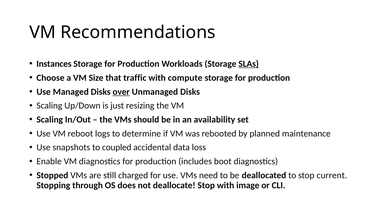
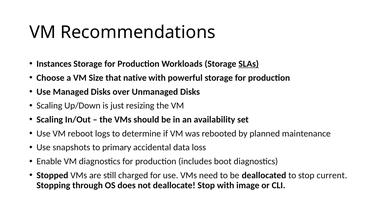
traffic: traffic -> native
compute: compute -> powerful
over underline: present -> none
coupled: coupled -> primary
